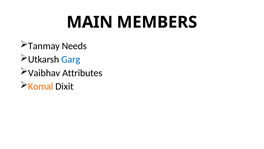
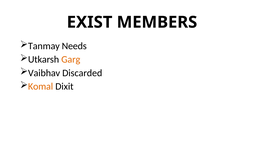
MAIN: MAIN -> EXIST
Garg colour: blue -> orange
Attributes: Attributes -> Discarded
